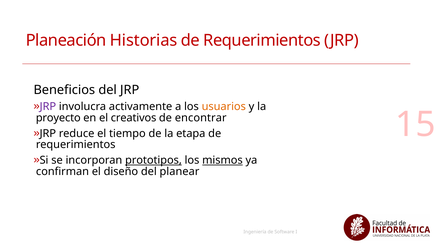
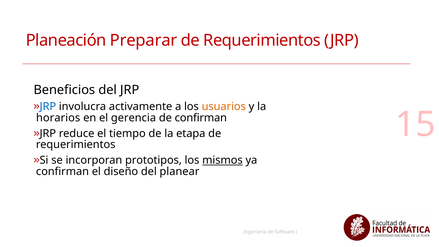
Historias: Historias -> Preparar
JRP at (48, 106) colour: purple -> blue
proyecto: proyecto -> horarios
creativos: creativos -> gerencia
de encontrar: encontrar -> confirman
prototipos underline: present -> none
